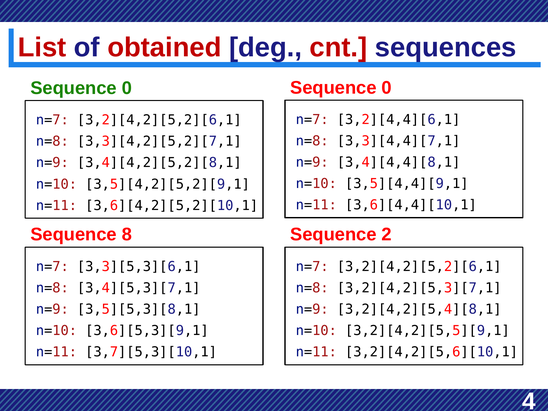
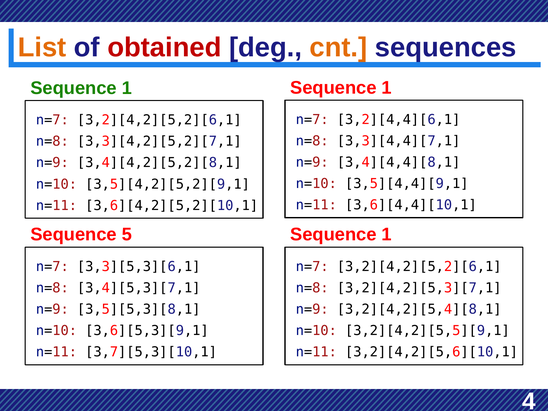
List colour: red -> orange
cnt colour: red -> orange
0 at (127, 88): 0 -> 1
0 at (387, 88): 0 -> 1
2 at (387, 234): 2 -> 1
8: 8 -> 5
